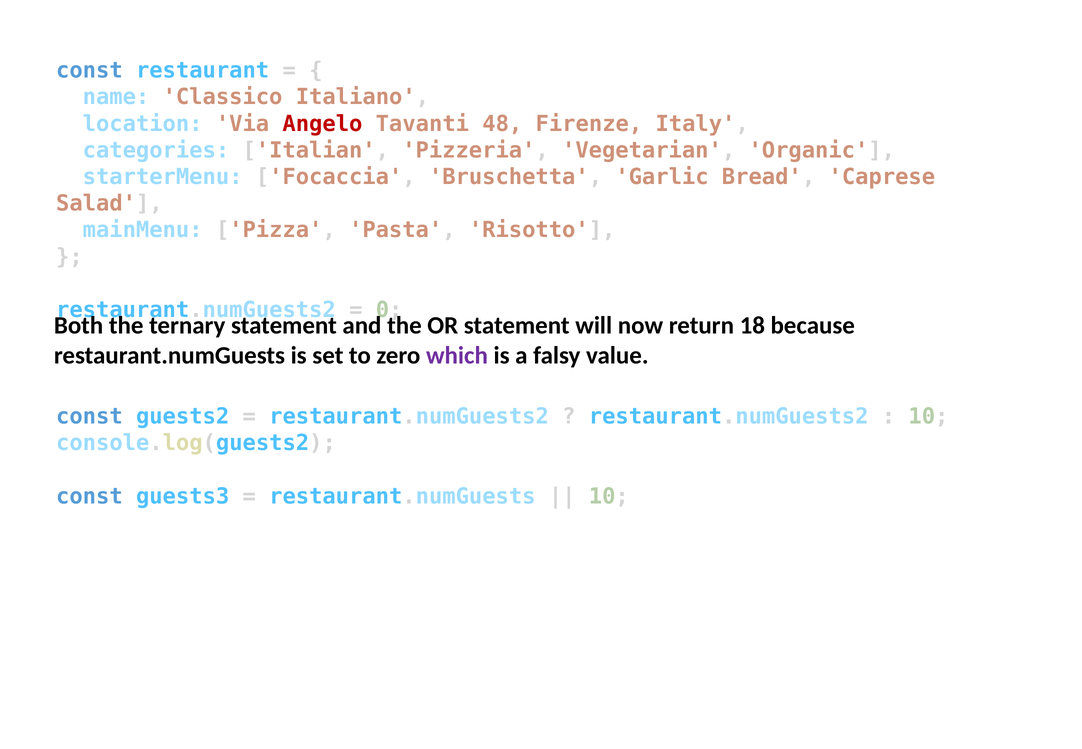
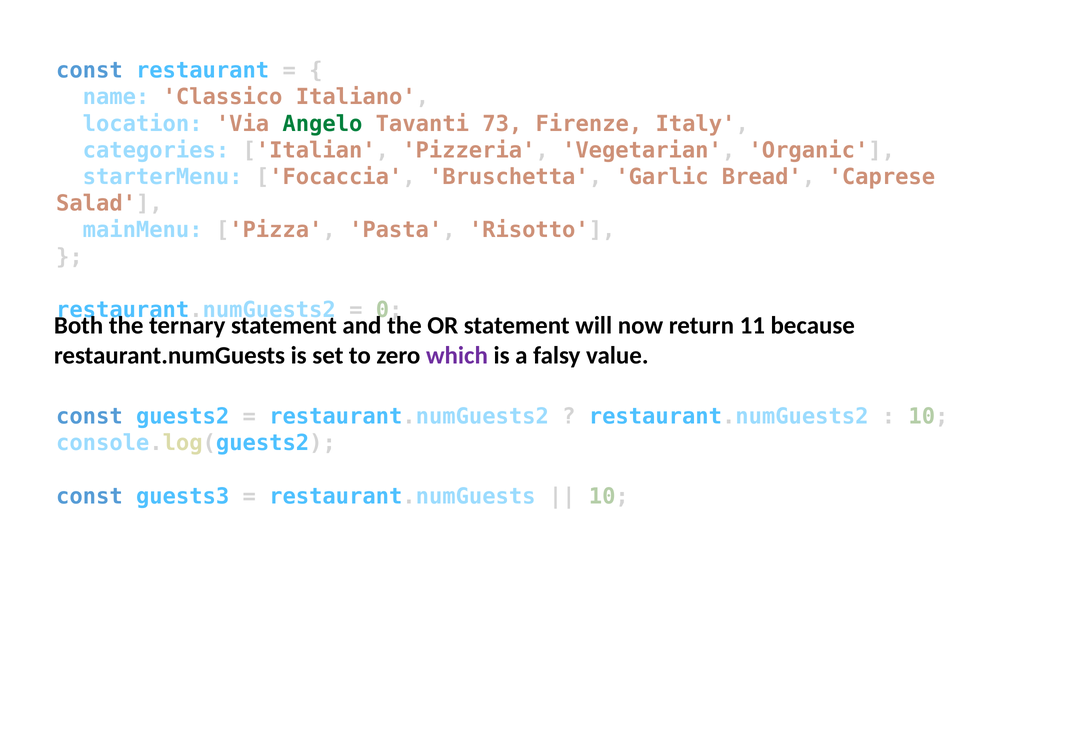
Angelo colour: red -> green
48: 48 -> 73
18: 18 -> 11
